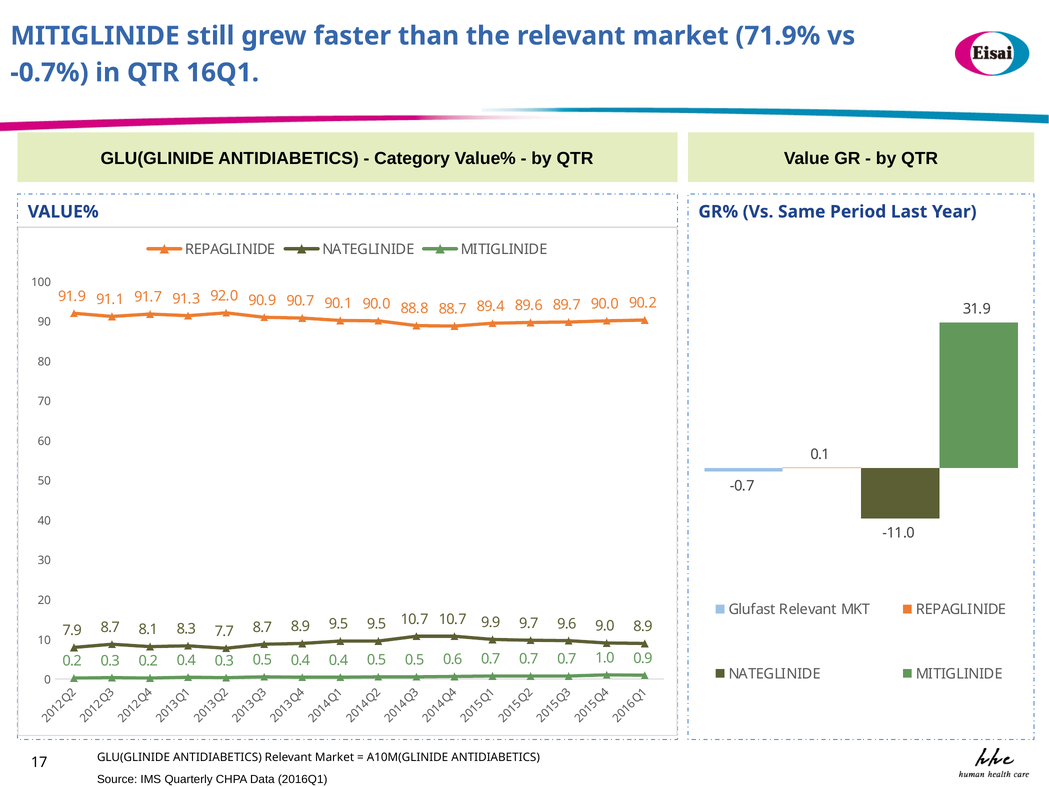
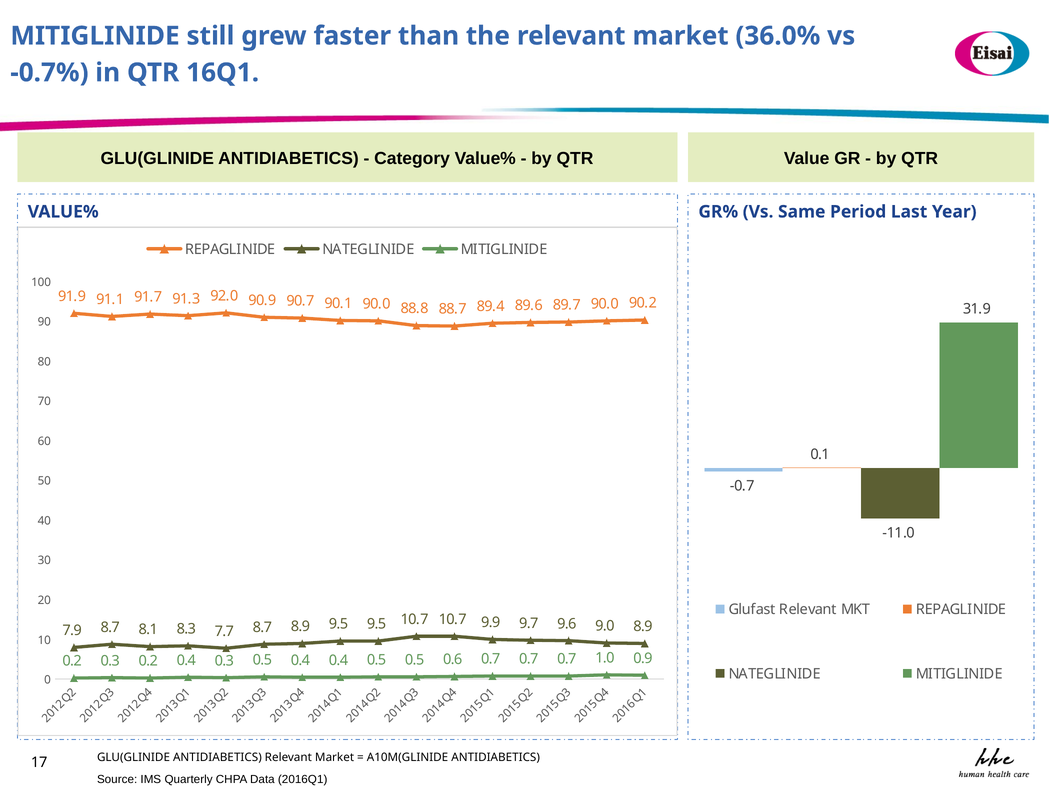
71.9%: 71.9% -> 36.0%
